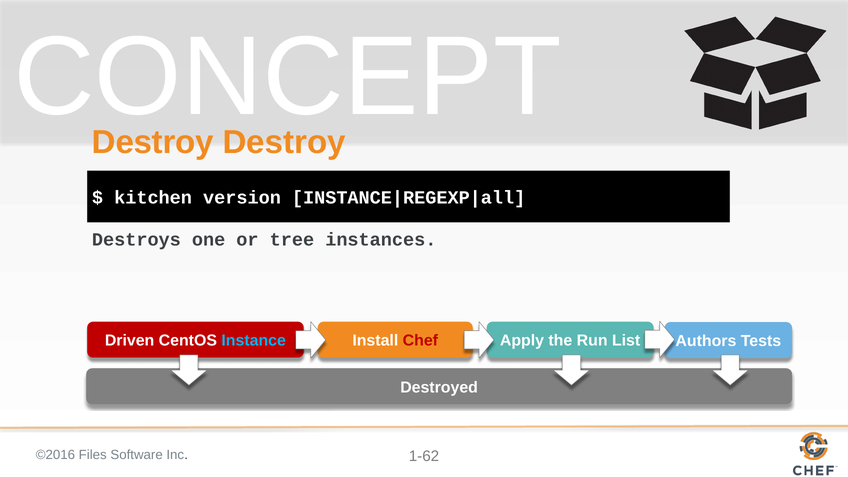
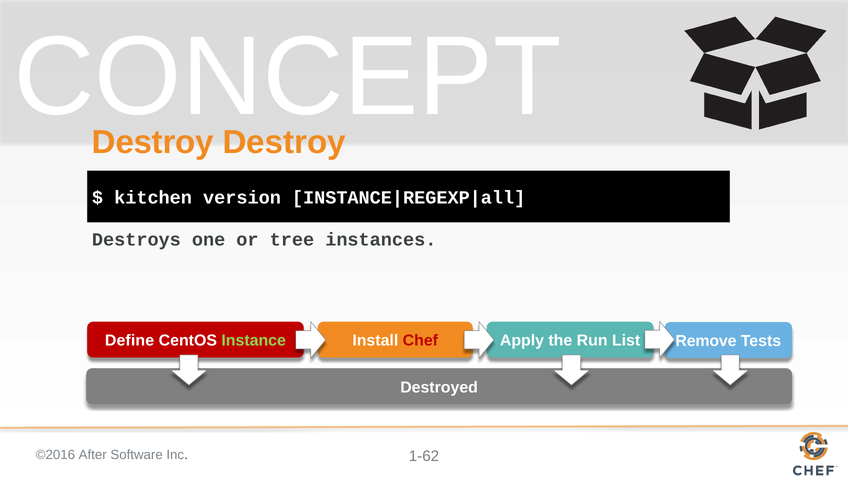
Driven: Driven -> Define
Instance colour: light blue -> light green
Authors: Authors -> Remove
Files: Files -> After
